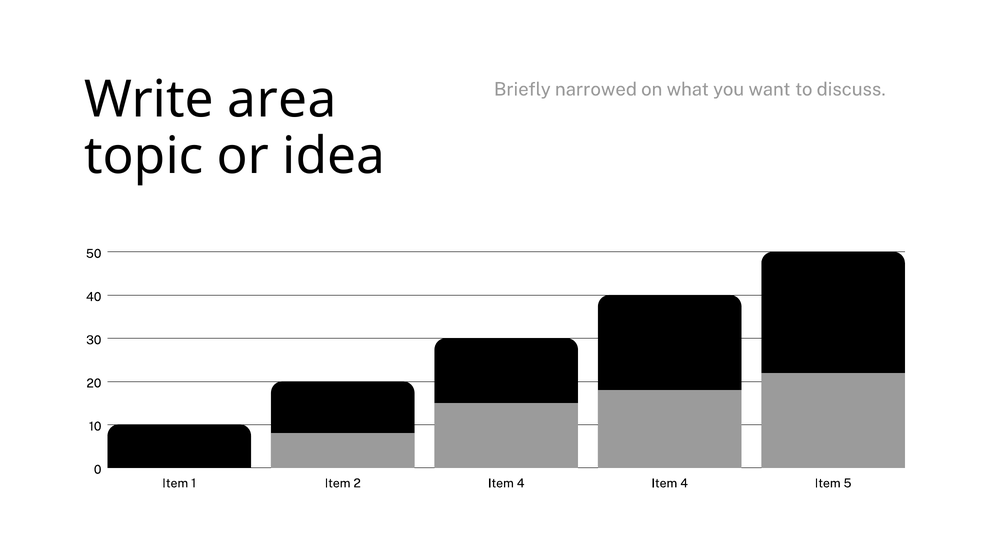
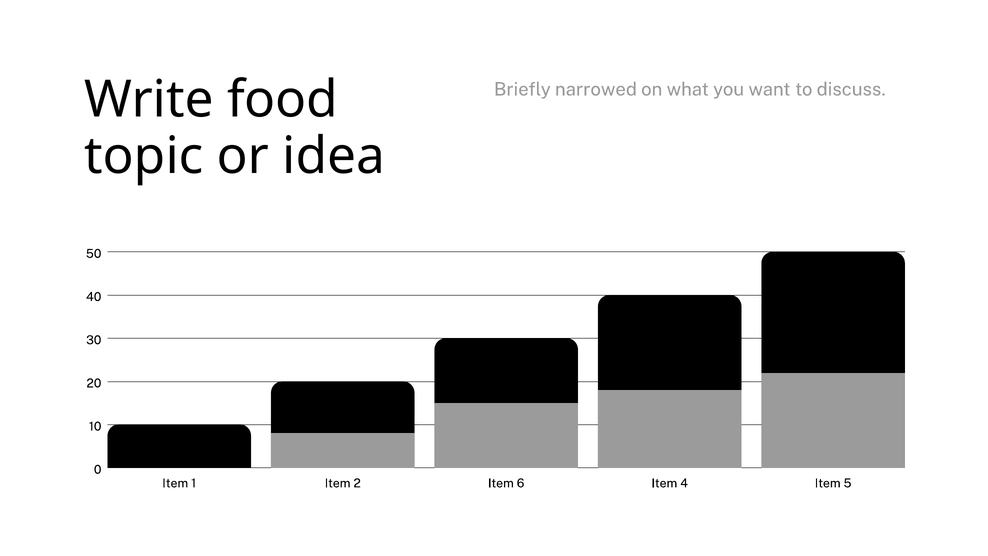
area: area -> food
2 Item 4: 4 -> 6
